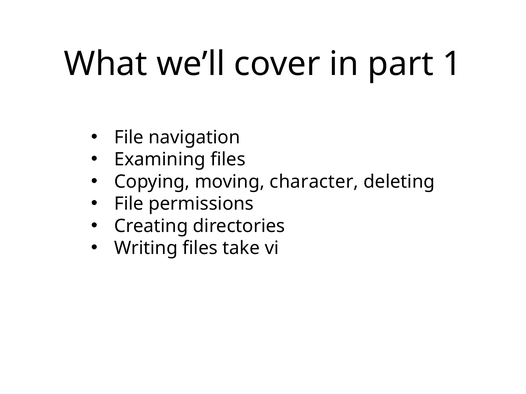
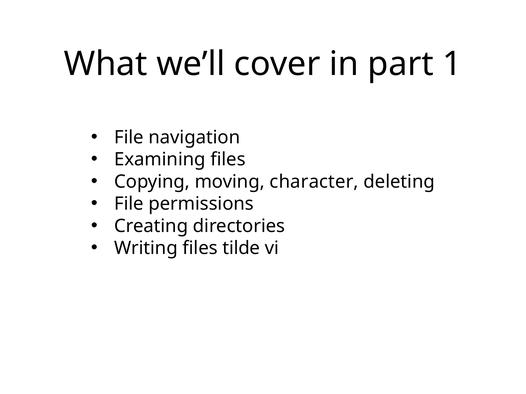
take: take -> tilde
